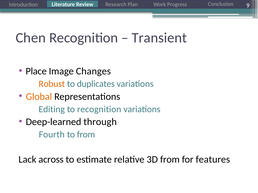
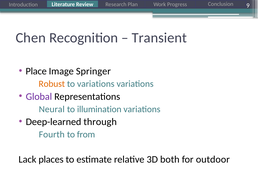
Changes: Changes -> Springer
to duplicates: duplicates -> variations
Global colour: orange -> purple
Editing: Editing -> Neural
to recognition: recognition -> illumination
across: across -> places
3D from: from -> both
features: features -> outdoor
